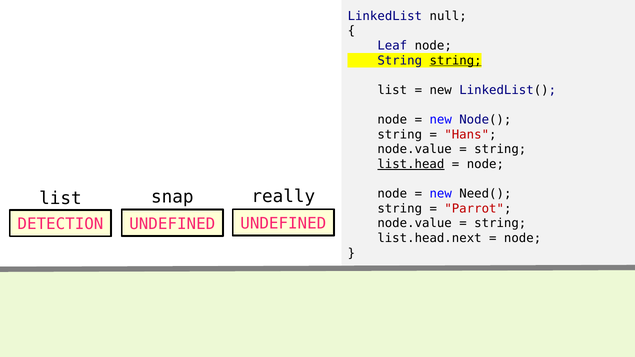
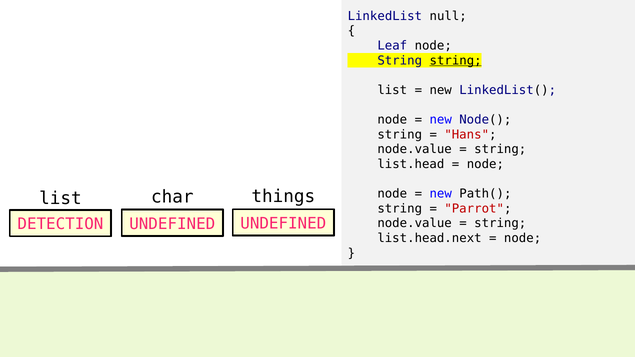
list.head underline: present -> none
Need(: Need( -> Path(
really: really -> things
snap: snap -> char
